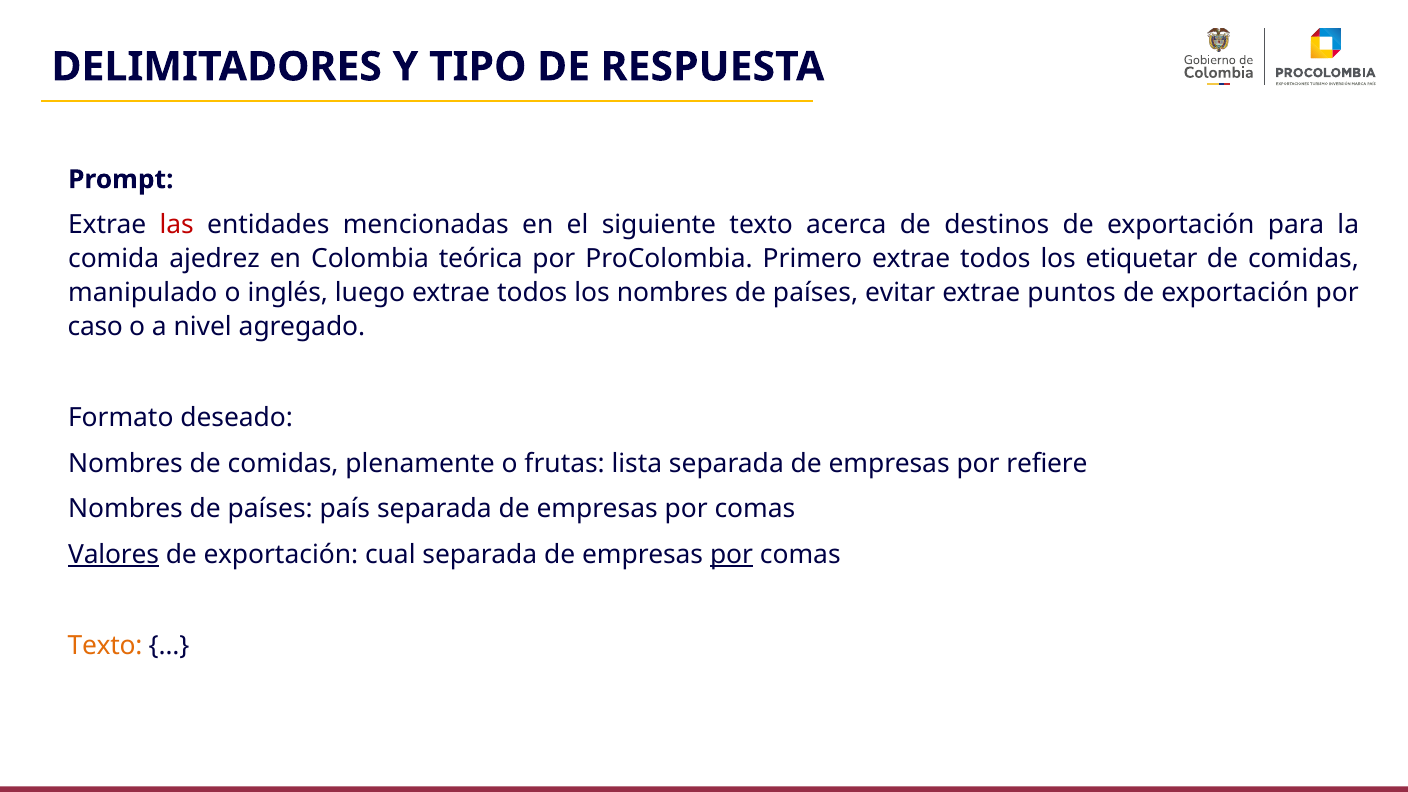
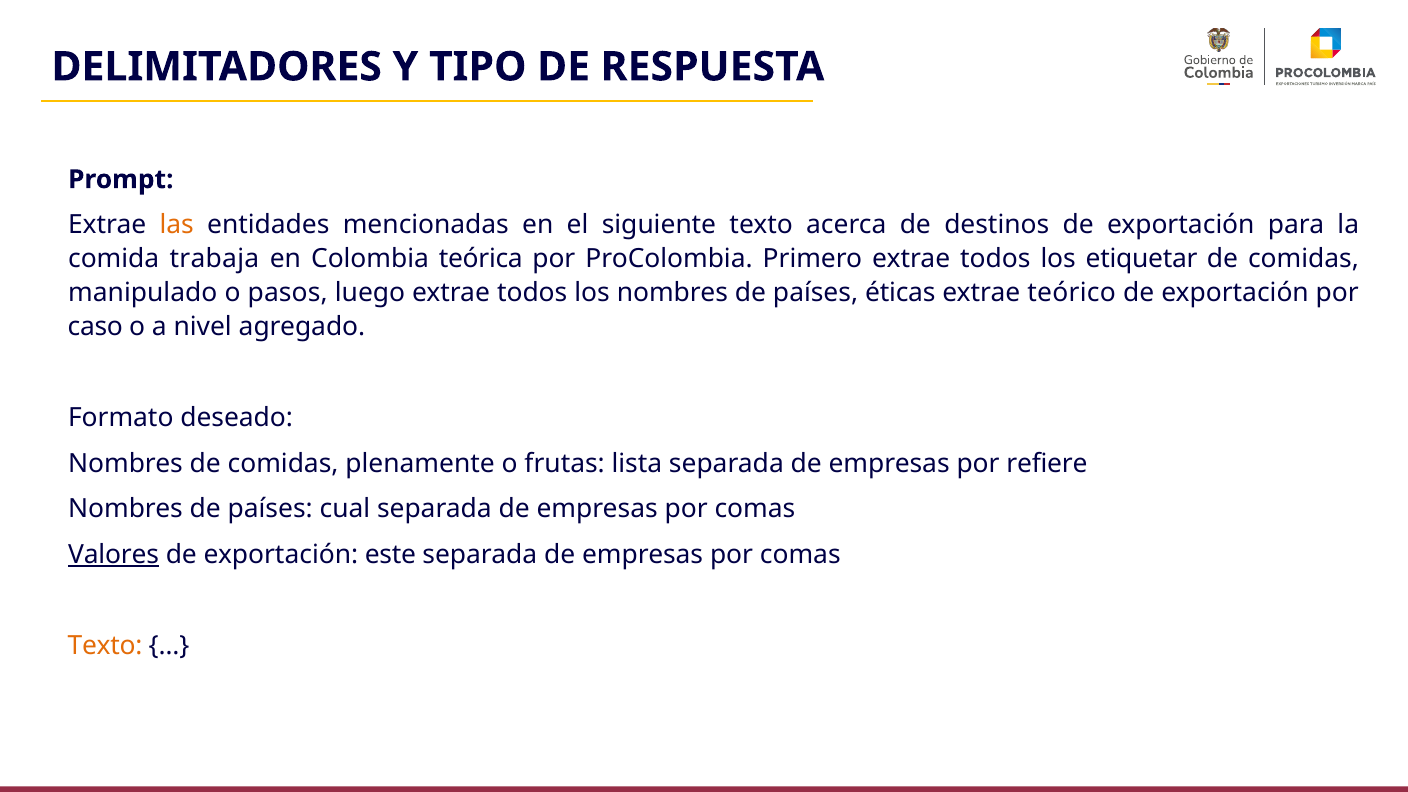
las colour: red -> orange
ajedrez: ajedrez -> trabaja
inglés: inglés -> pasos
evitar: evitar -> éticas
puntos: puntos -> teórico
país: país -> cual
cual: cual -> este
por at (732, 555) underline: present -> none
